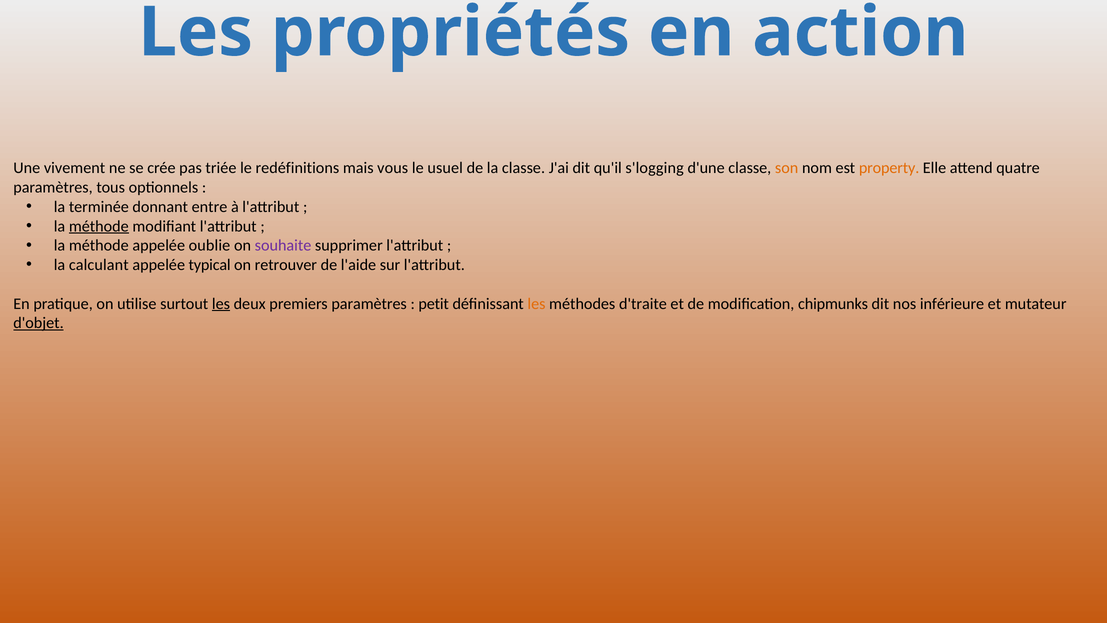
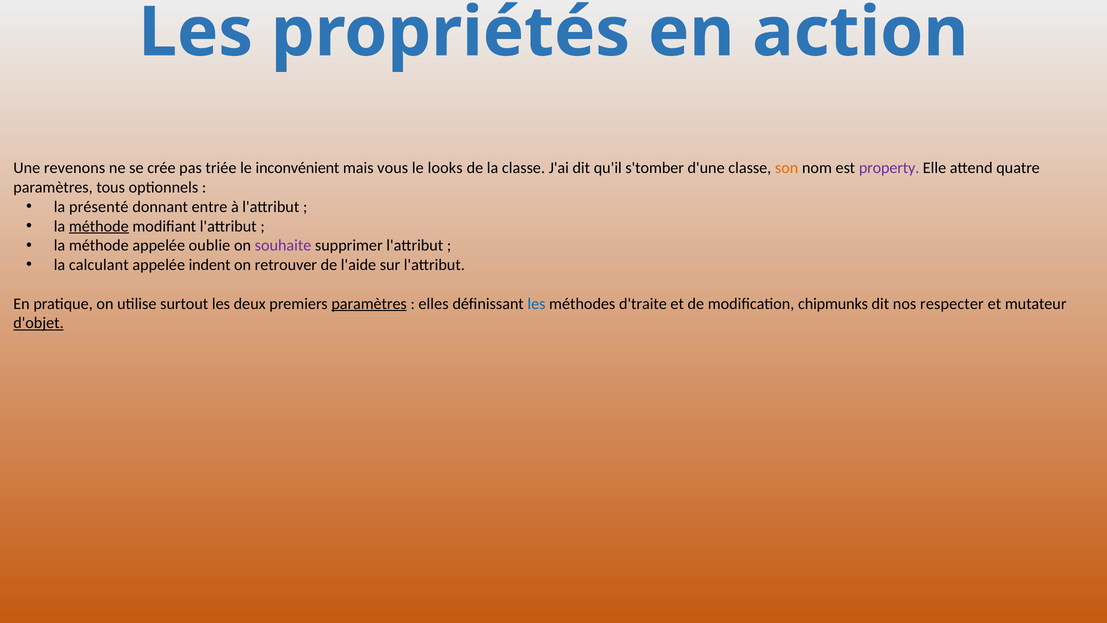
vivement: vivement -> revenons
redéfinitions: redéfinitions -> inconvénient
usuel: usuel -> looks
s'logging: s'logging -> s'tomber
property colour: orange -> purple
terminée: terminée -> présenté
typical: typical -> indent
les at (221, 304) underline: present -> none
paramètres at (369, 304) underline: none -> present
petit: petit -> elles
les at (536, 304) colour: orange -> blue
inférieure: inférieure -> respecter
